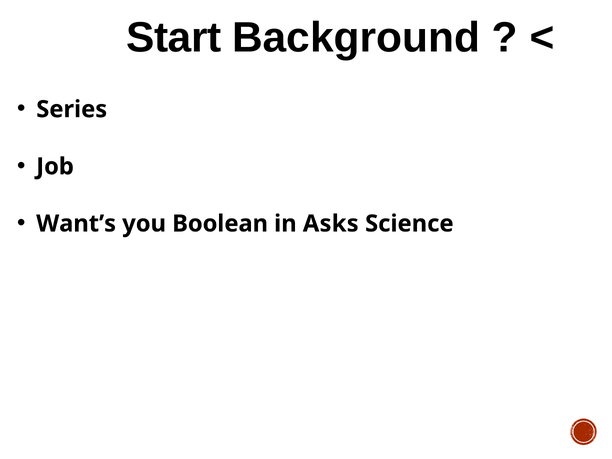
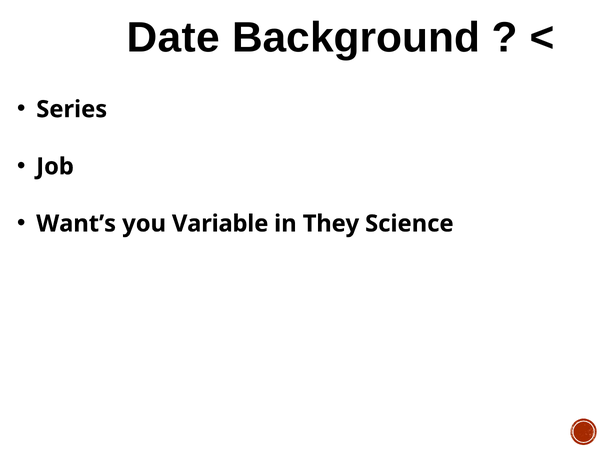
Start: Start -> Date
Boolean: Boolean -> Variable
Asks: Asks -> They
